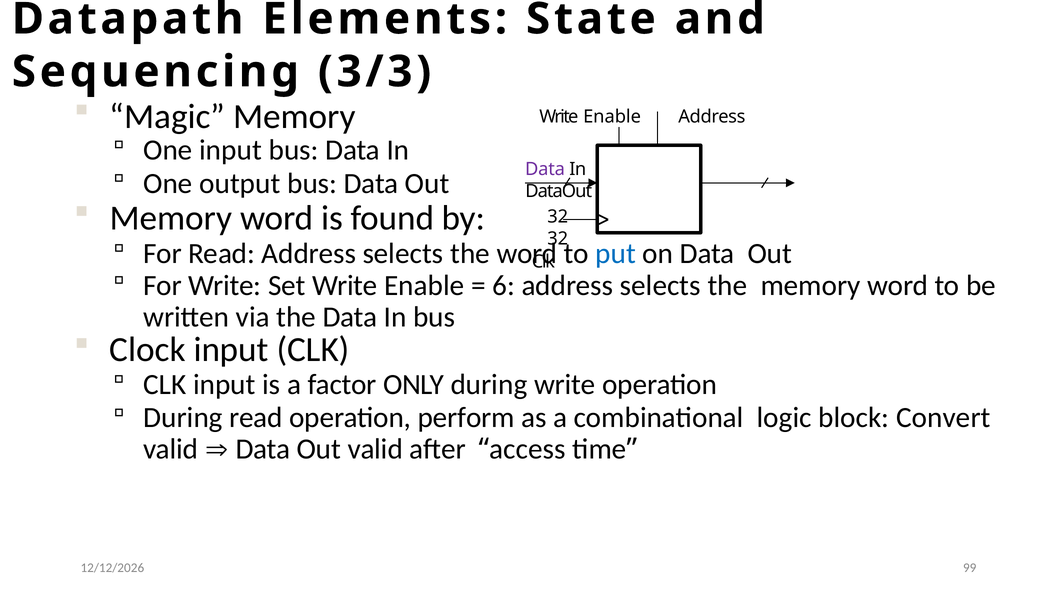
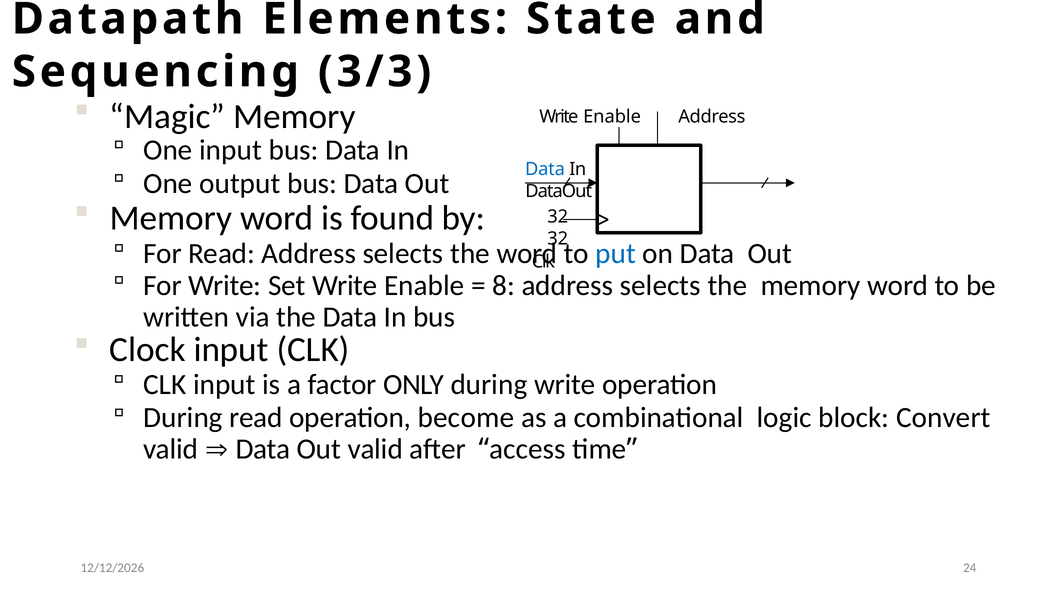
Data at (545, 169) colour: purple -> blue
6: 6 -> 8
perform: perform -> become
99: 99 -> 24
